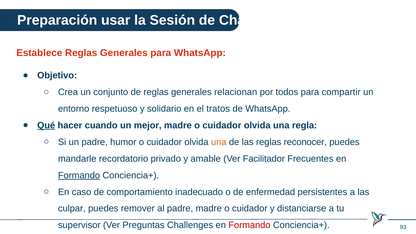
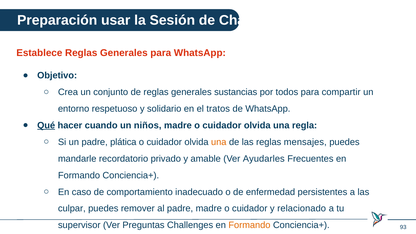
relacionan: relacionan -> sustancias
mejor: mejor -> niños
humor: humor -> plática
reconocer: reconocer -> mensajes
Facilitador: Facilitador -> Ayudarles
Formando at (79, 175) underline: present -> none
distanciarse: distanciarse -> relacionado
Formando at (249, 225) colour: red -> orange
